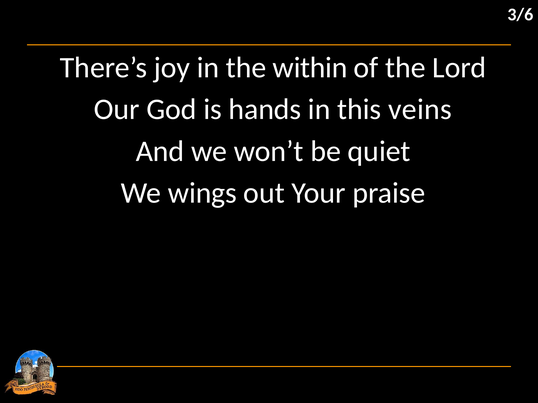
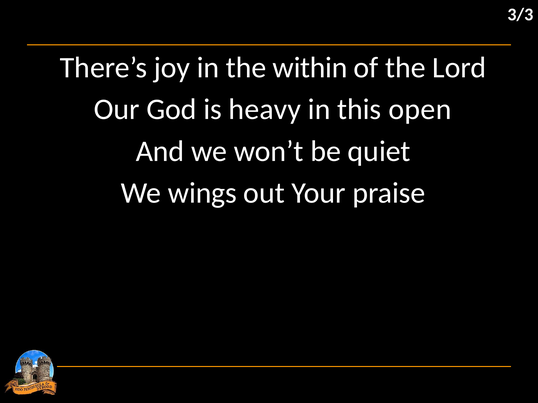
3/6: 3/6 -> 3/3
hands: hands -> heavy
veins: veins -> open
